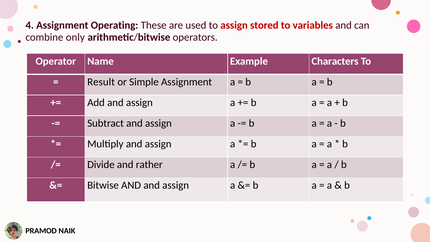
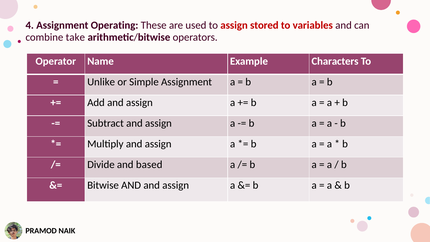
only: only -> take
Result: Result -> Unlike
rather: rather -> based
